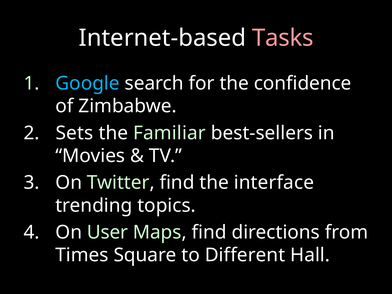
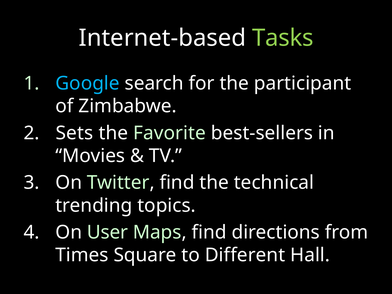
Tasks colour: pink -> light green
confidence: confidence -> participant
Familiar: Familiar -> Favorite
interface: interface -> technical
